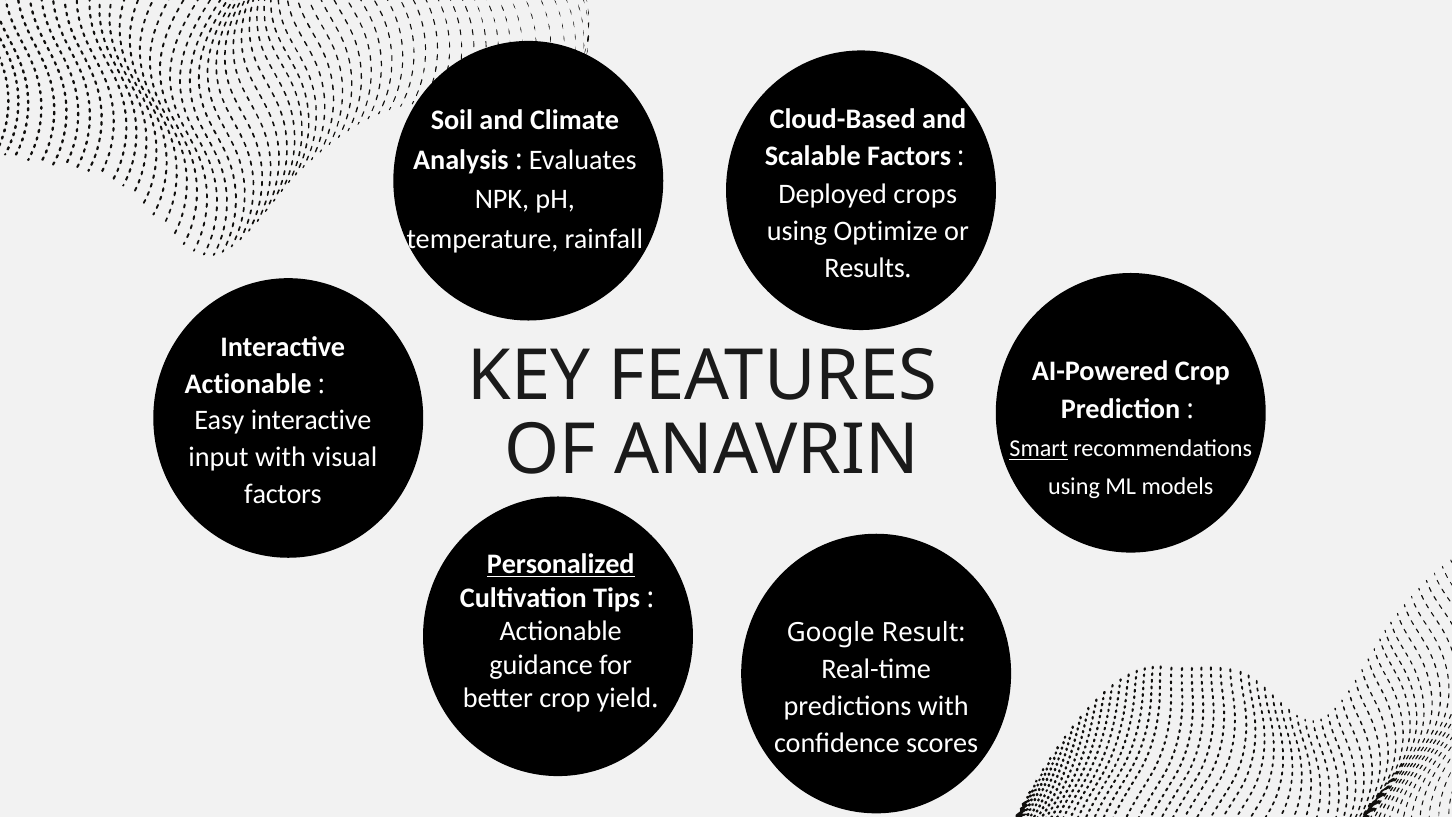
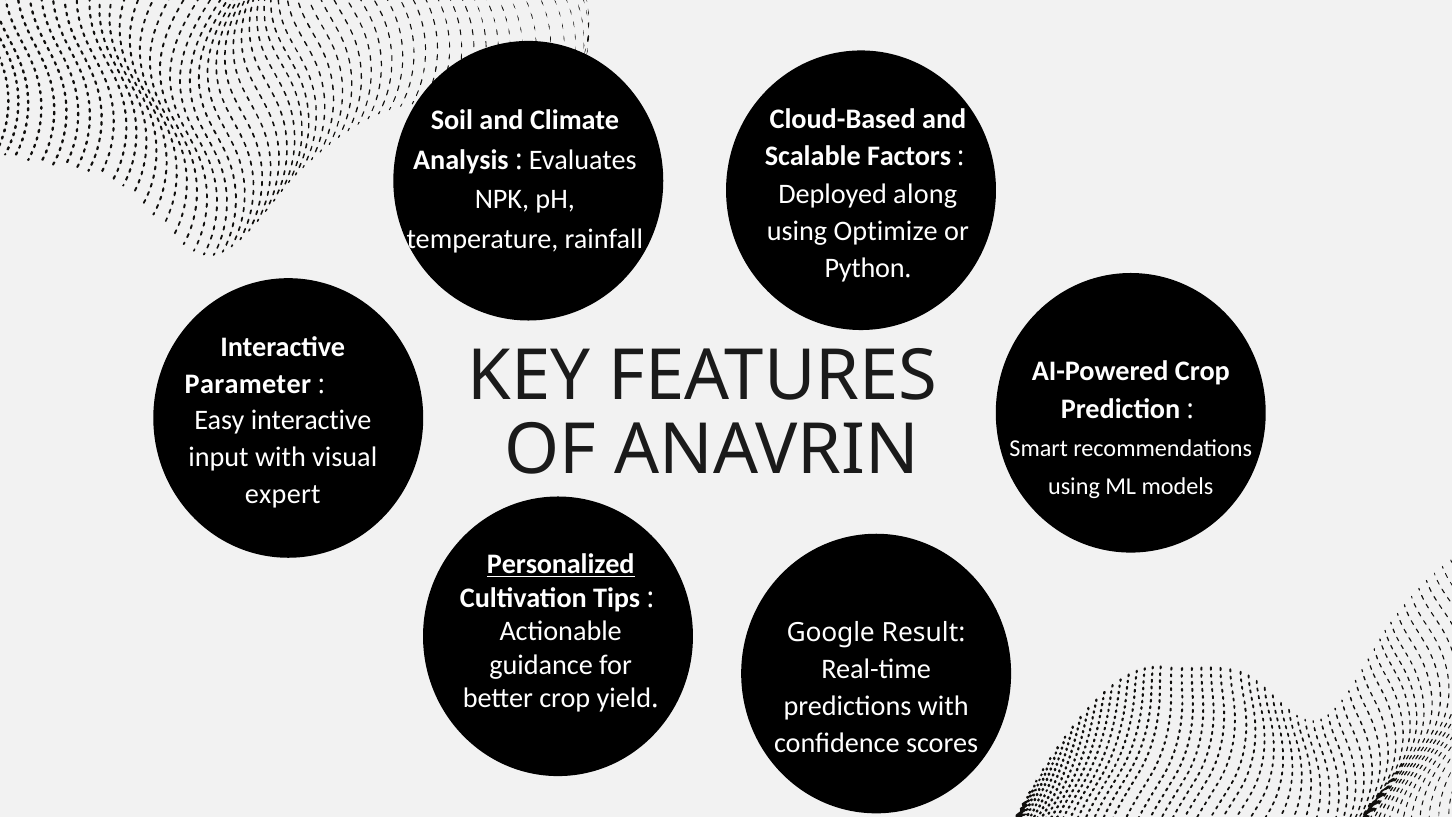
crops: crops -> along
Results: Results -> Python
Actionable at (248, 384): Actionable -> Parameter
Smart underline: present -> none
factors at (283, 494): factors -> expert
